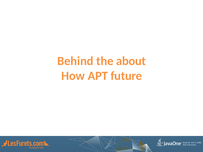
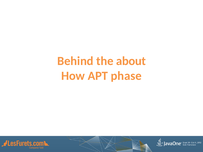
future: future -> phase
